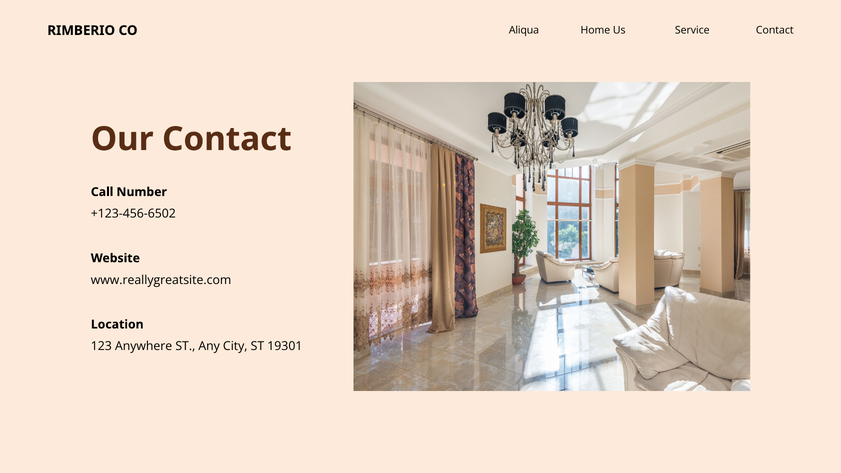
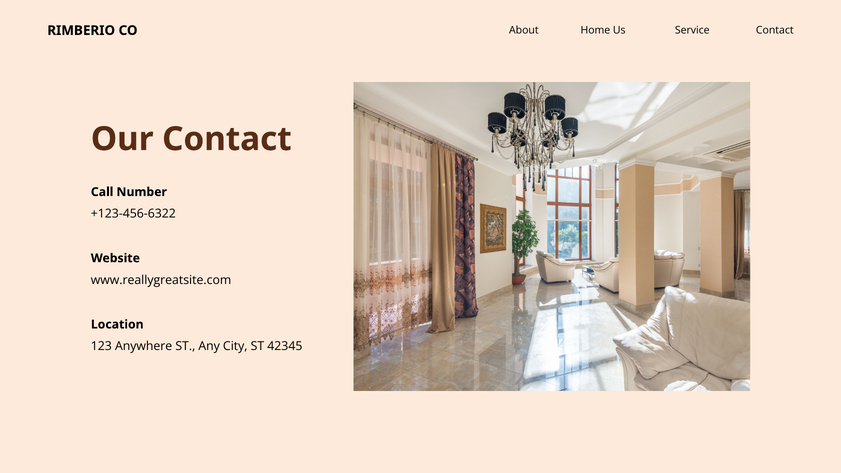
Aliqua: Aliqua -> About
+123-456-6502: +123-456-6502 -> +123-456-6322
19301: 19301 -> 42345
